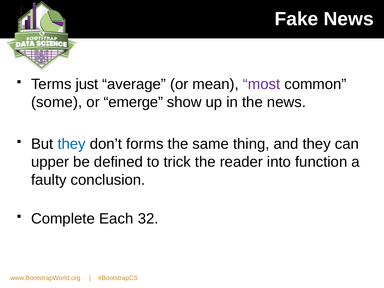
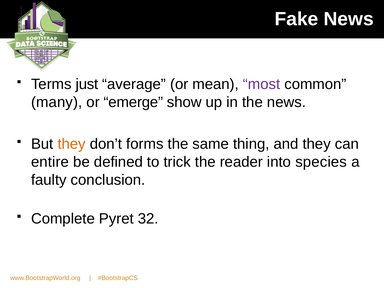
some: some -> many
they at (72, 144) colour: blue -> orange
upper: upper -> entire
function: function -> species
Each: Each -> Pyret
